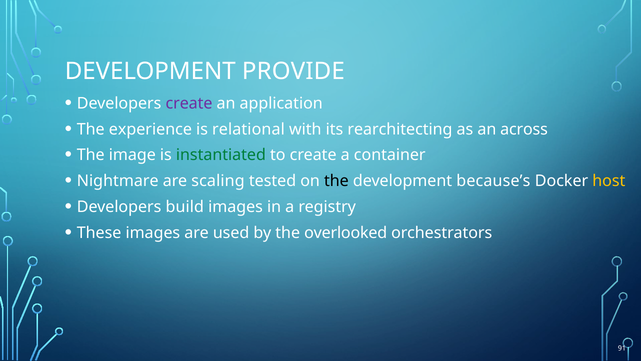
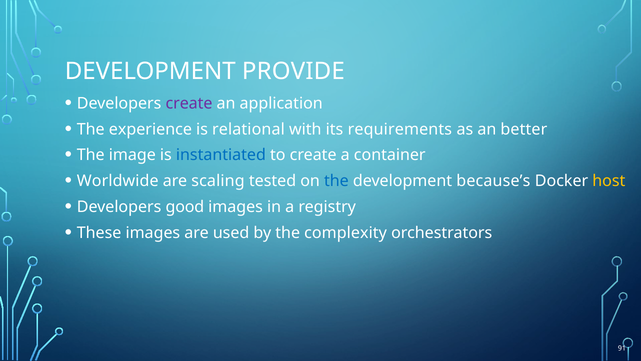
rearchitecting: rearchitecting -> requirements
across: across -> better
instantiated colour: green -> blue
Nightmare: Nightmare -> Worldwide
the at (336, 181) colour: black -> blue
build: build -> good
overlooked: overlooked -> complexity
